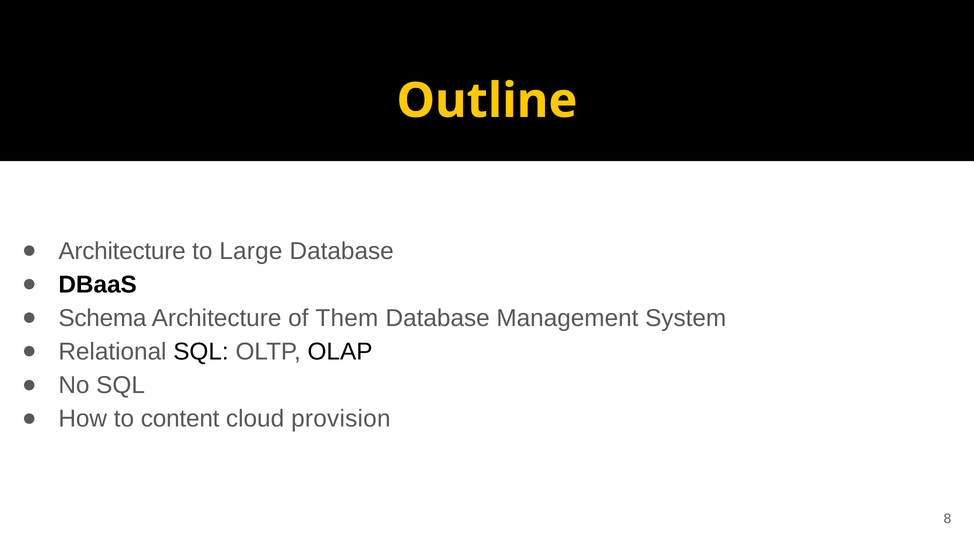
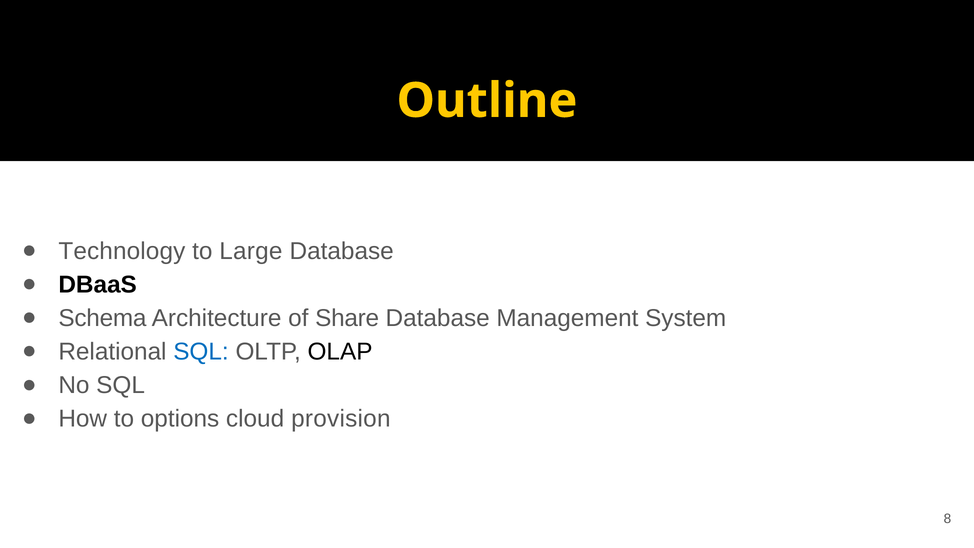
Architecture at (122, 251): Architecture -> Technology
Them: Them -> Share
SQL at (201, 352) colour: black -> blue
content: content -> options
